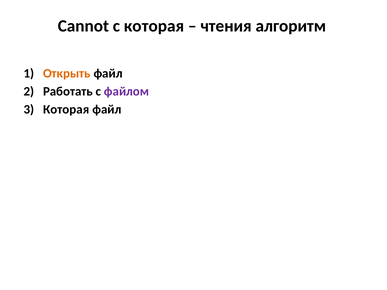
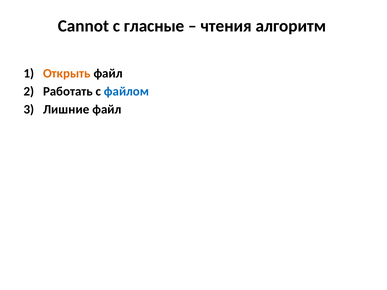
с которая: которая -> гласные
файлом colour: purple -> blue
Которая at (66, 110): Которая -> Лишние
